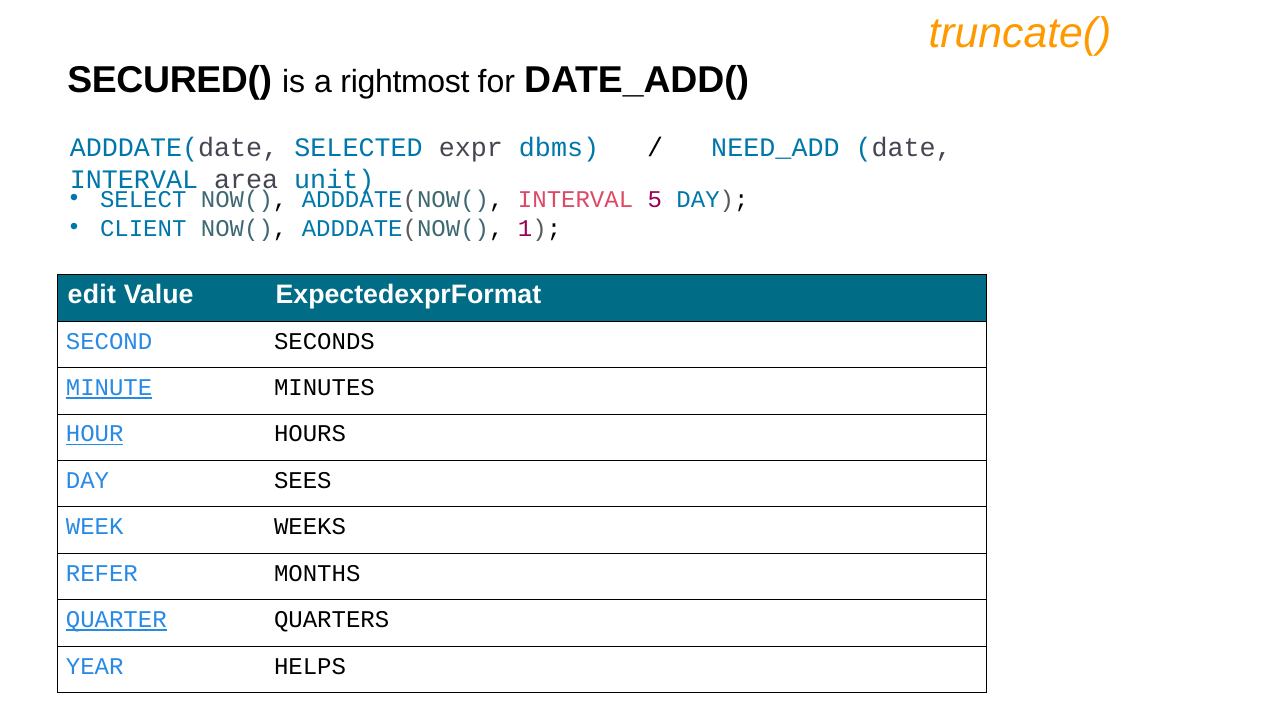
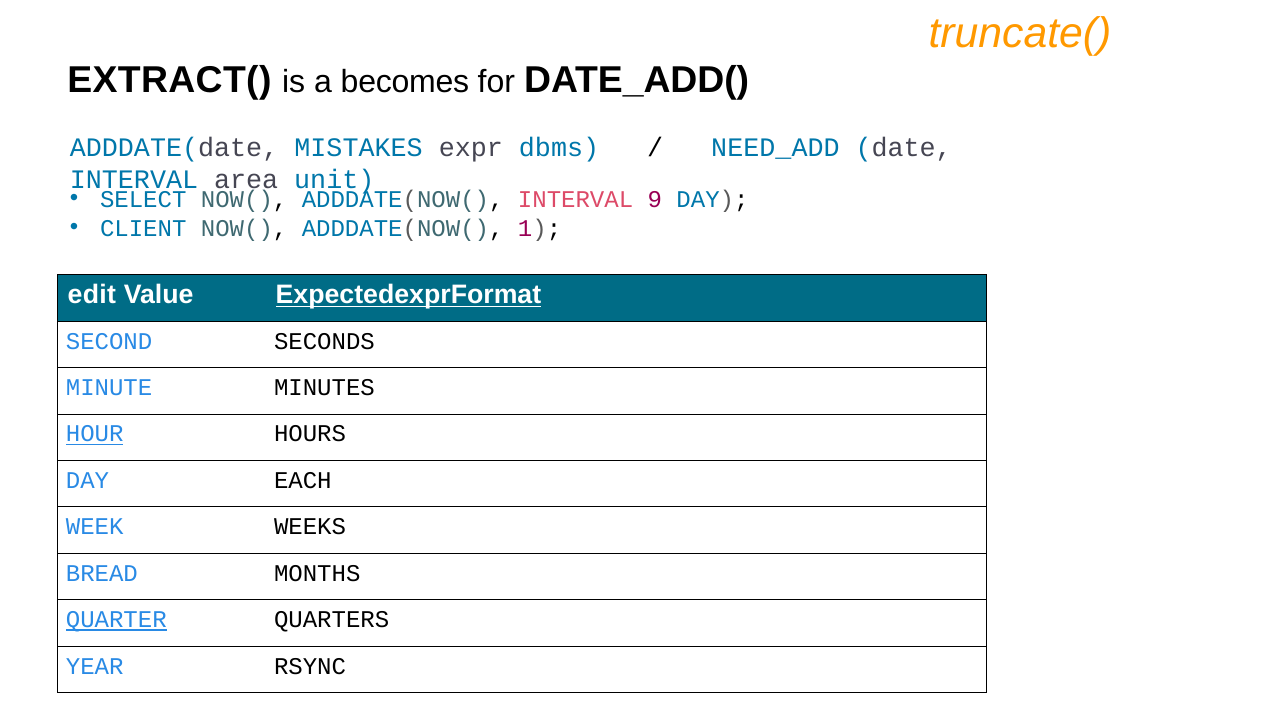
SECURED(: SECURED( -> EXTRACT(
rightmost: rightmost -> becomes
SELECTED: SELECTED -> MISTAKES
5: 5 -> 9
ExpectedexprFormat underline: none -> present
MINUTE underline: present -> none
SEES: SEES -> EACH
REFER: REFER -> BREAD
HELPS: HELPS -> RSYNC
